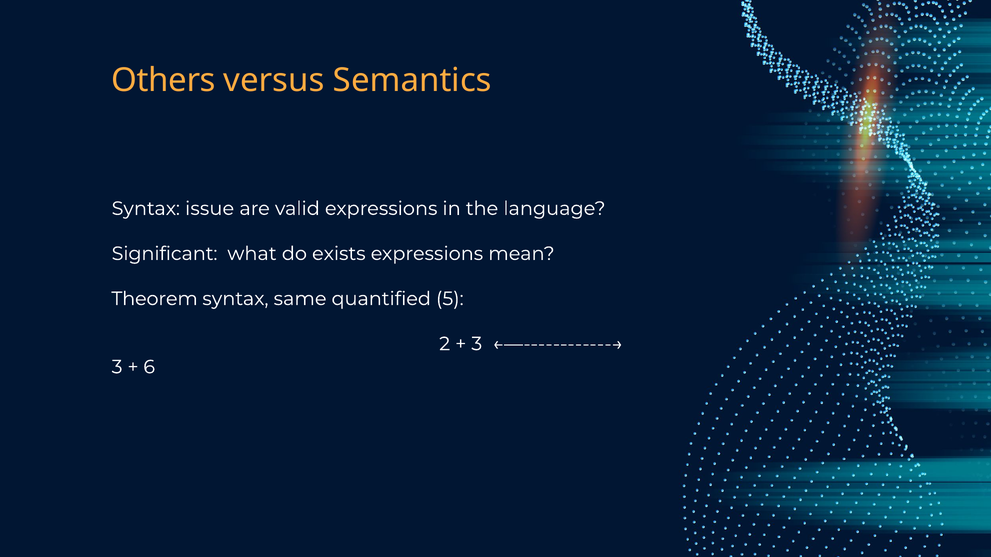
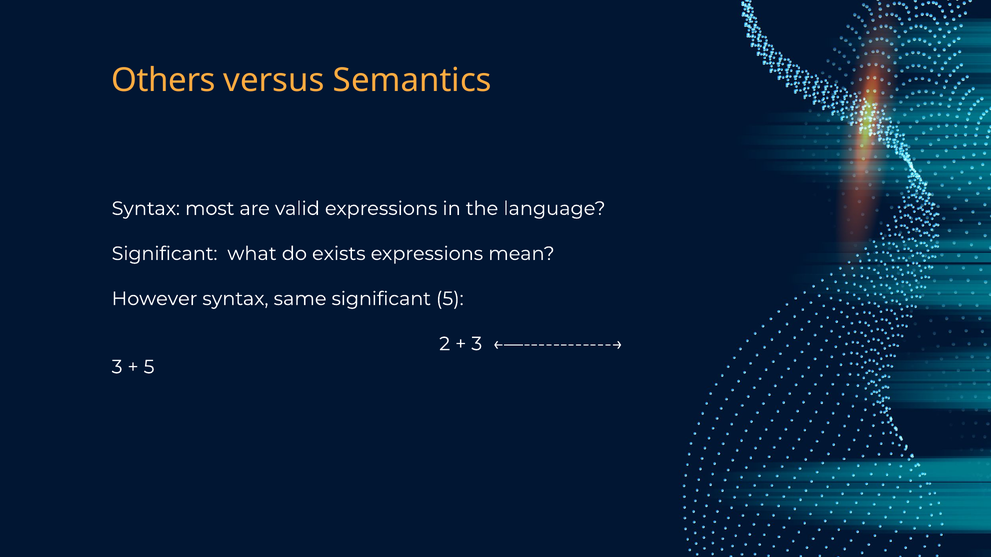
issue: issue -> most
Theorem: Theorem -> However
same quantified: quantified -> significant
6 at (149, 367): 6 -> 5
